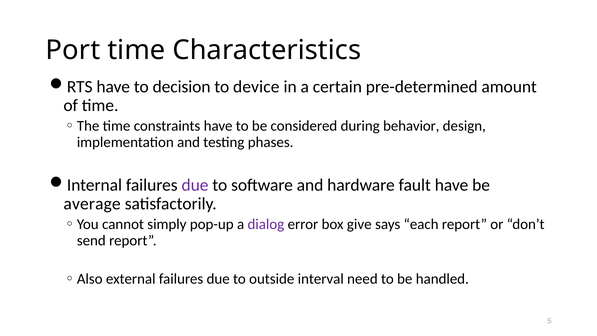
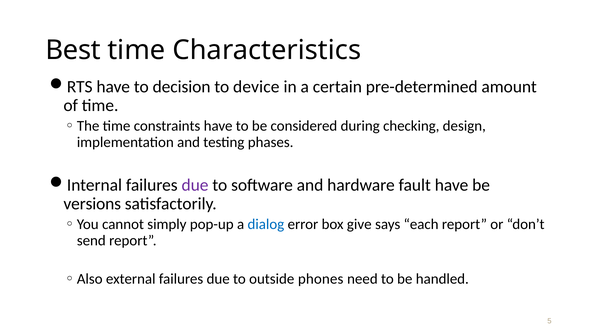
Port: Port -> Best
behavior: behavior -> checking
average: average -> versions
dialog colour: purple -> blue
interval: interval -> phones
